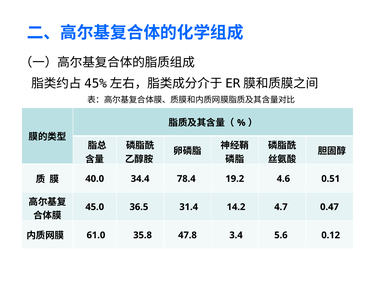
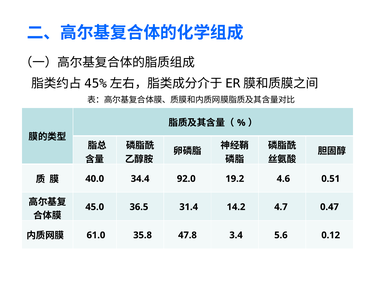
78.4: 78.4 -> 92.0
